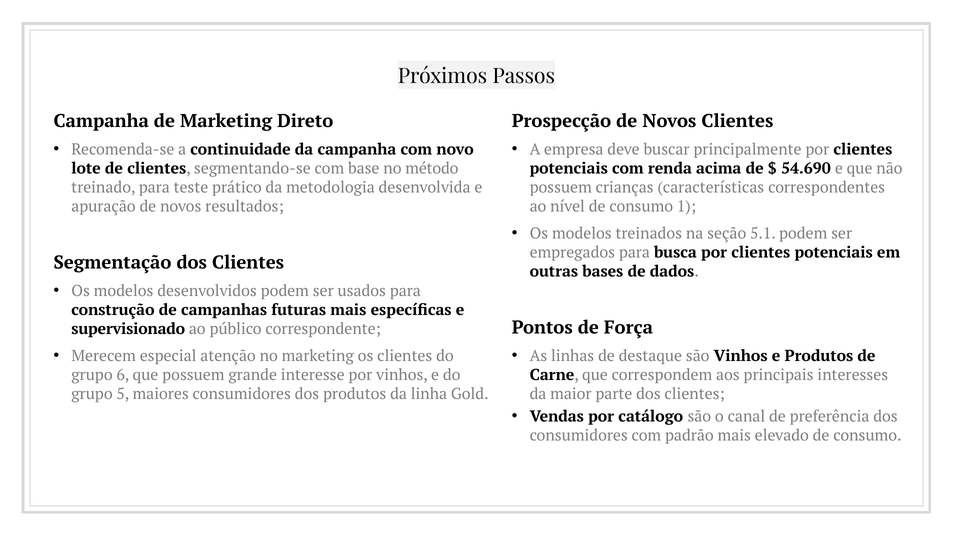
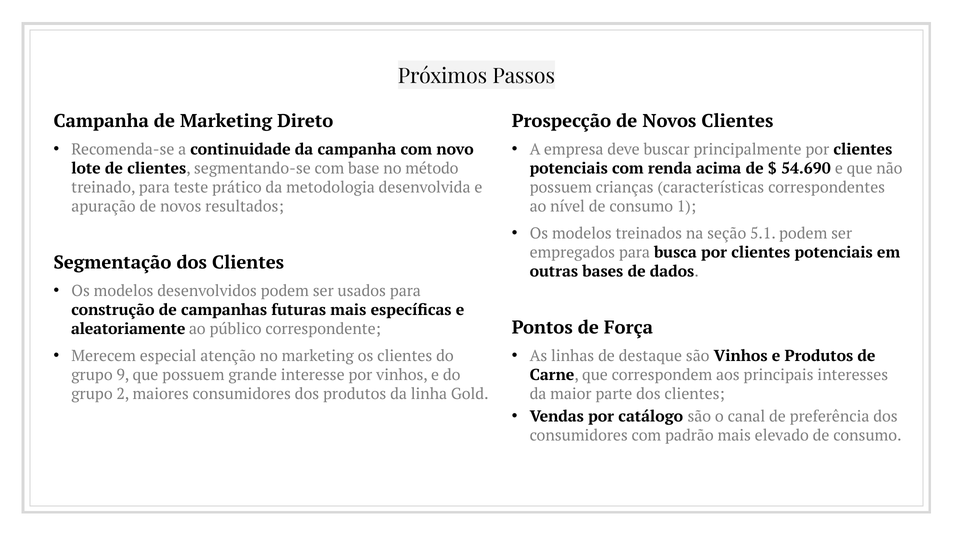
supervisionado: supervisionado -> aleatoriamente
6: 6 -> 9
5: 5 -> 2
